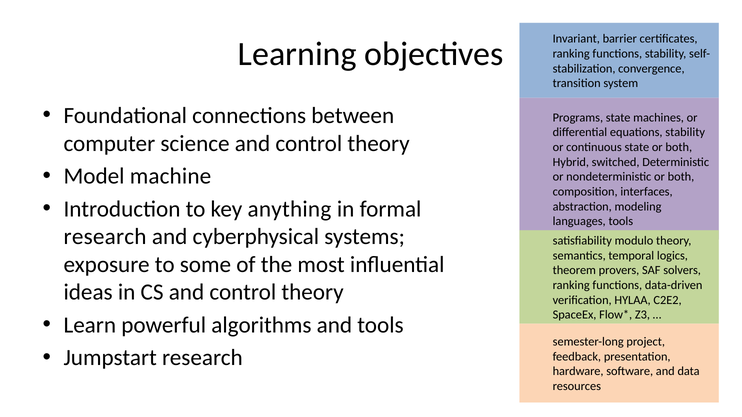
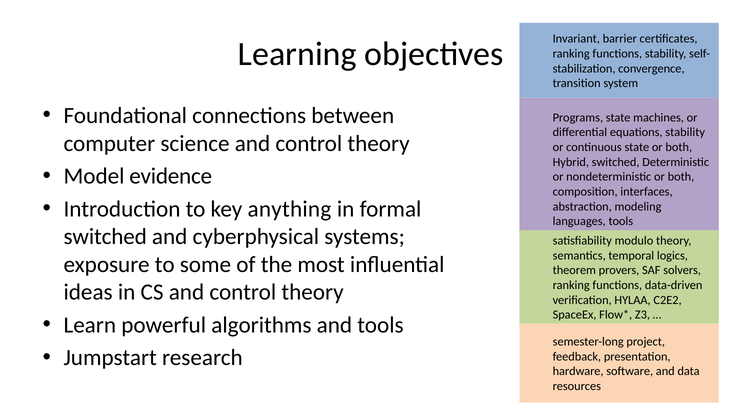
machine: machine -> evidence
research at (105, 237): research -> switched
